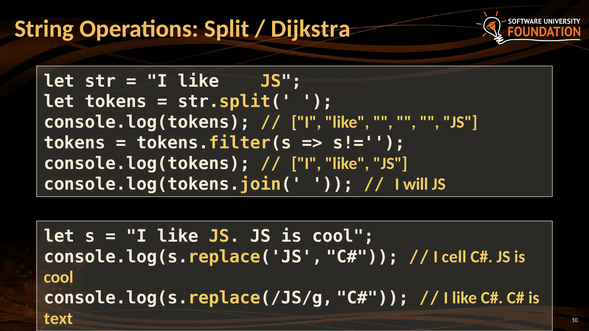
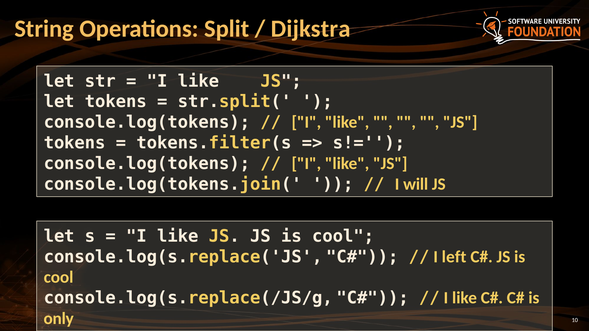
cell: cell -> left
text: text -> only
